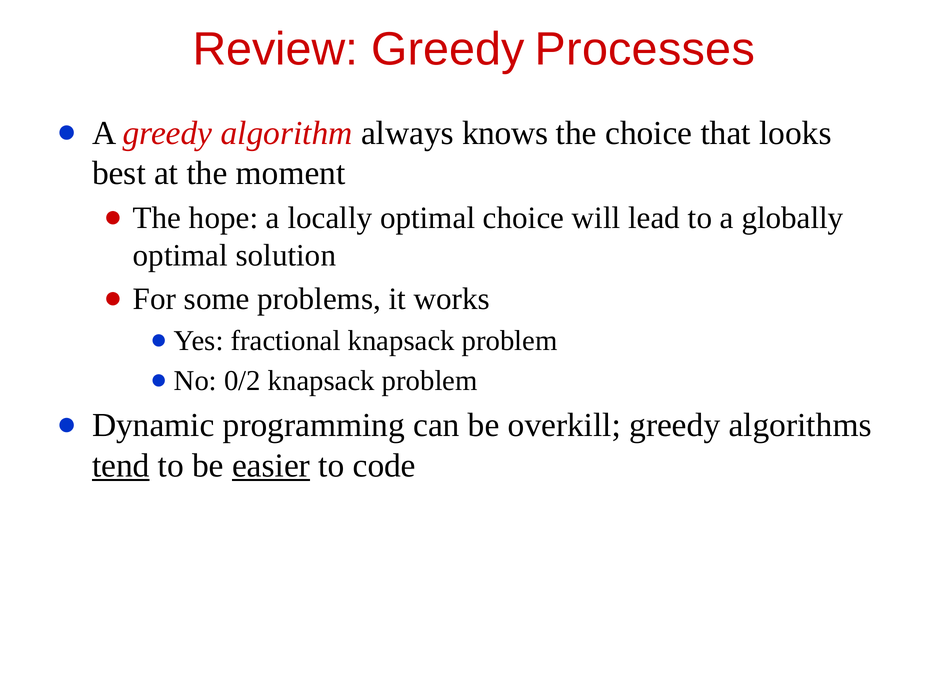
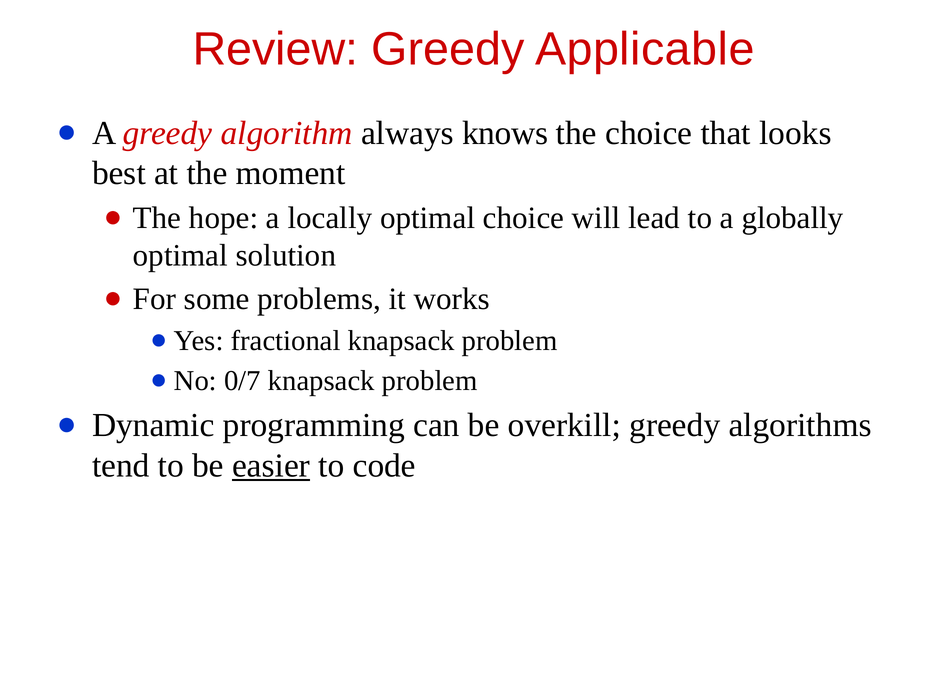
Processes: Processes -> Applicable
0/2: 0/2 -> 0/7
tend underline: present -> none
